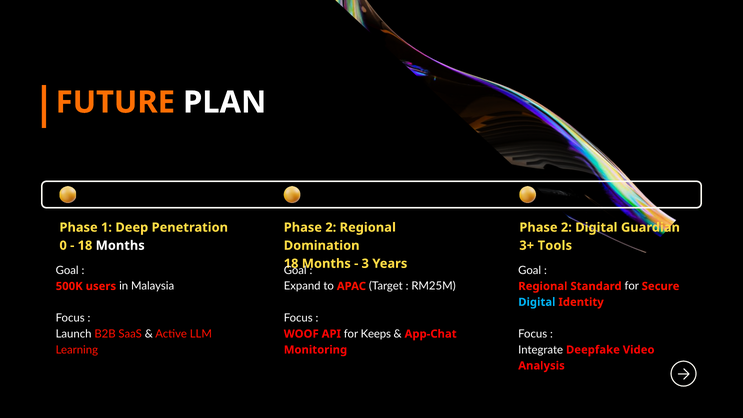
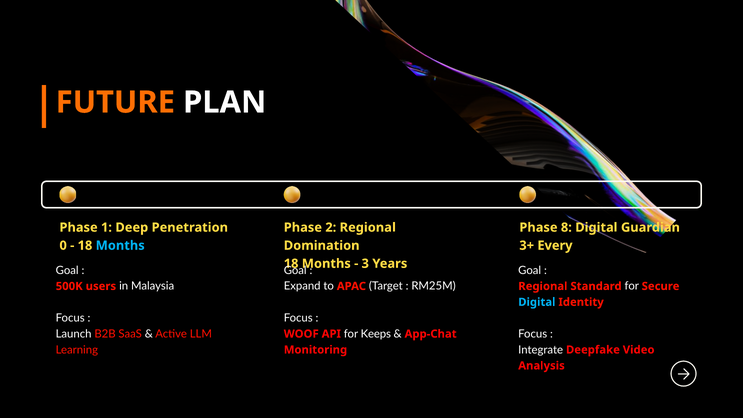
2 at (566, 227): 2 -> 8
Months at (120, 245) colour: white -> light blue
Tools: Tools -> Every
